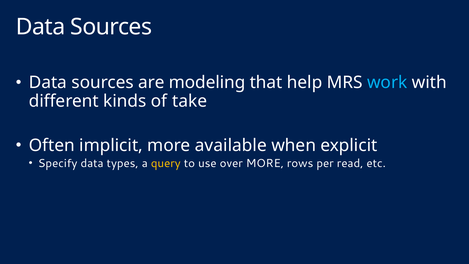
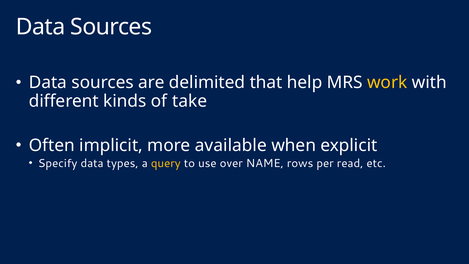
modeling: modeling -> delimited
work colour: light blue -> yellow
over MORE: MORE -> NAME
